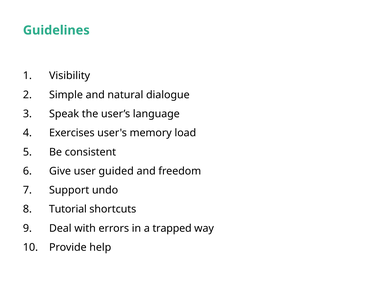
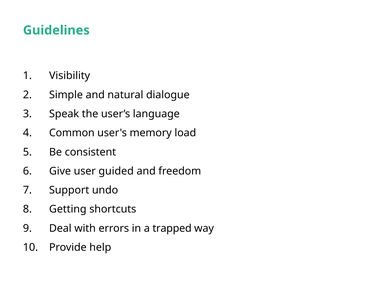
Exercises: Exercises -> Common
Tutorial: Tutorial -> Getting
